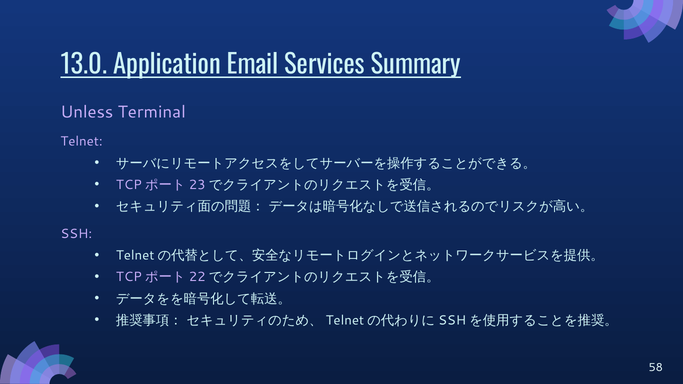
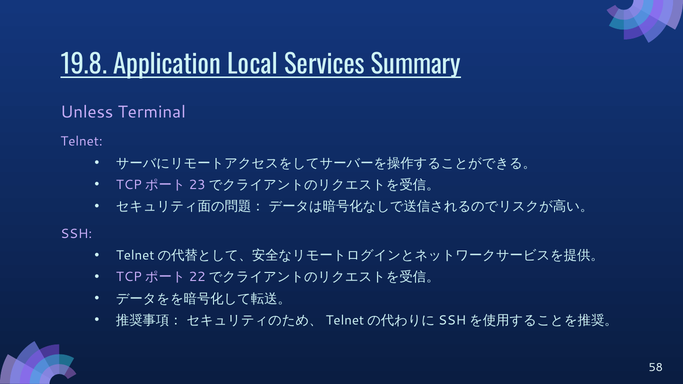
13.0: 13.0 -> 19.8
Email: Email -> Local
